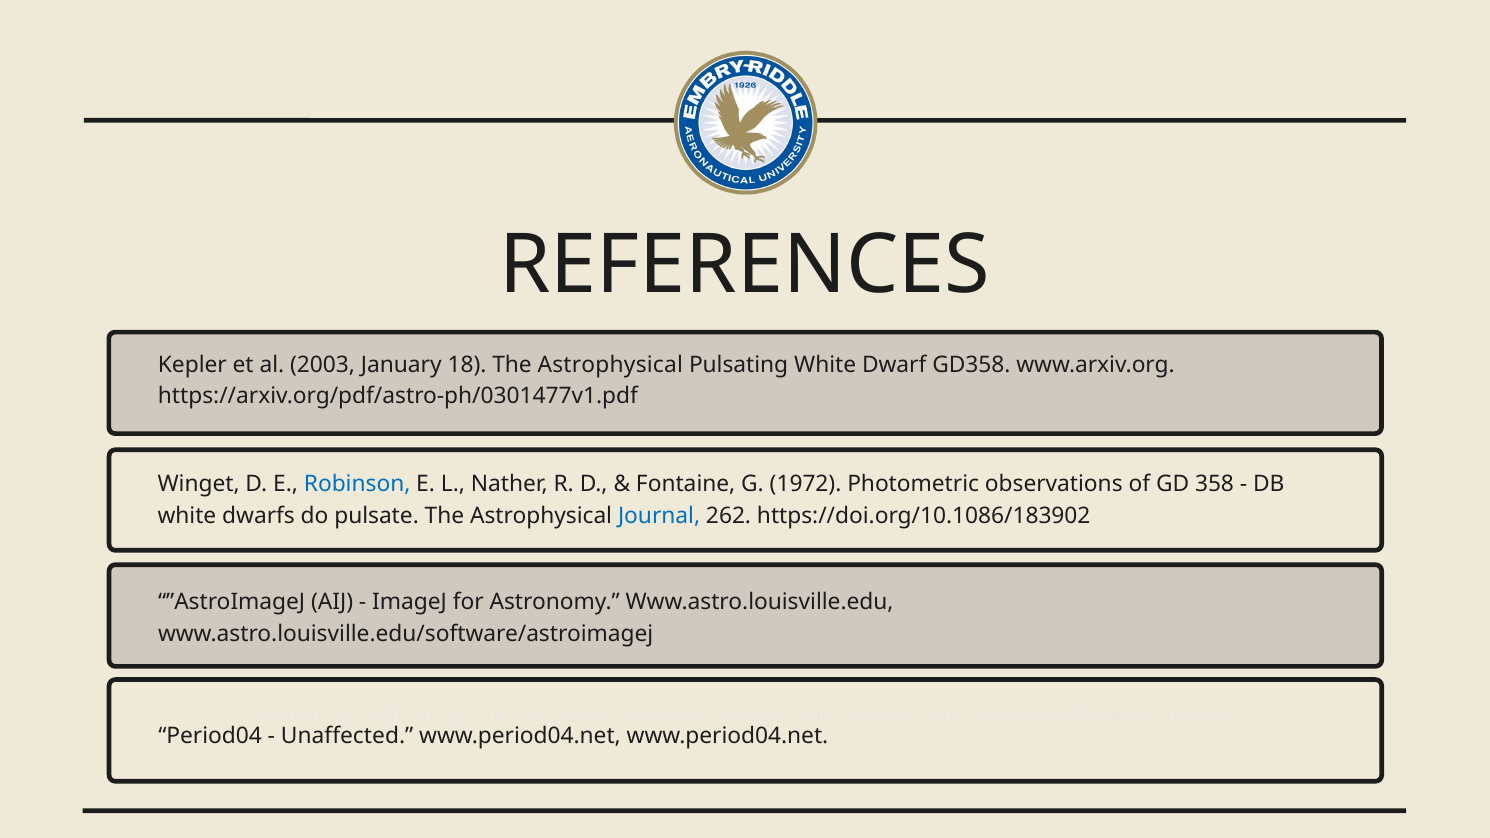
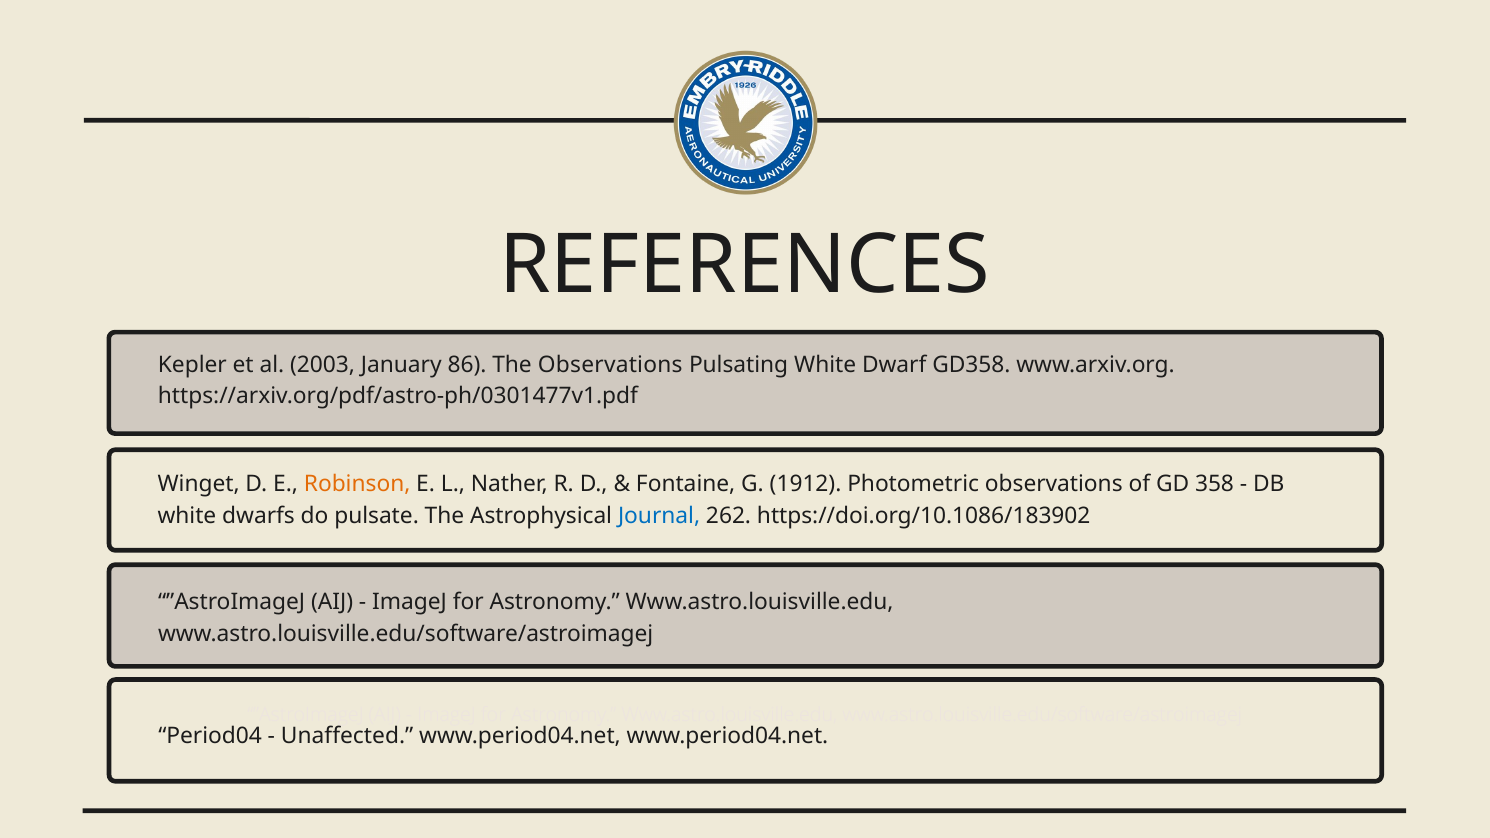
18: 18 -> 86
Astrophysical at (610, 365): Astrophysical -> Observations
Robinson colour: blue -> orange
1972: 1972 -> 1912
